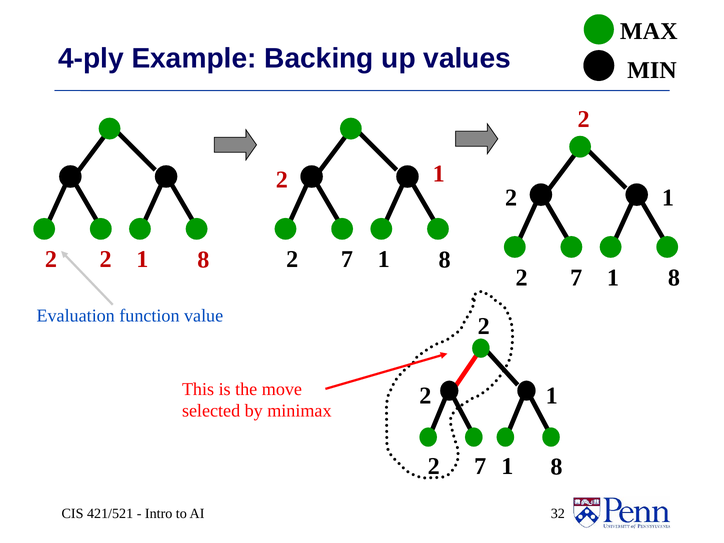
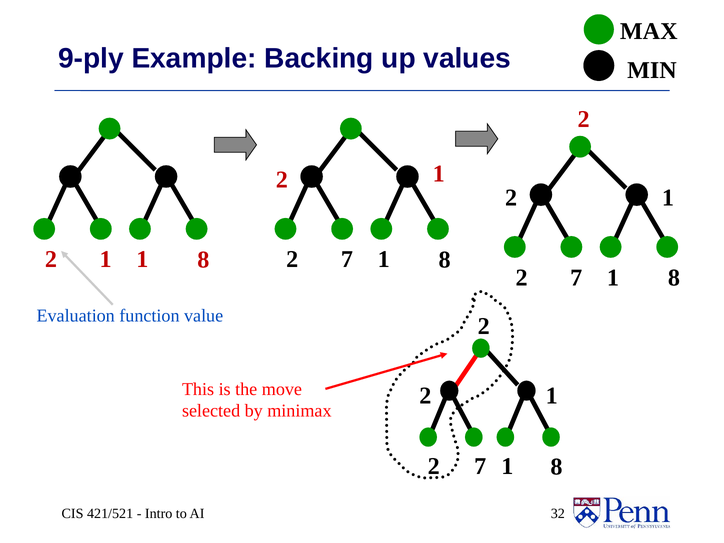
4-ply: 4-ply -> 9-ply
2 at (106, 259): 2 -> 1
